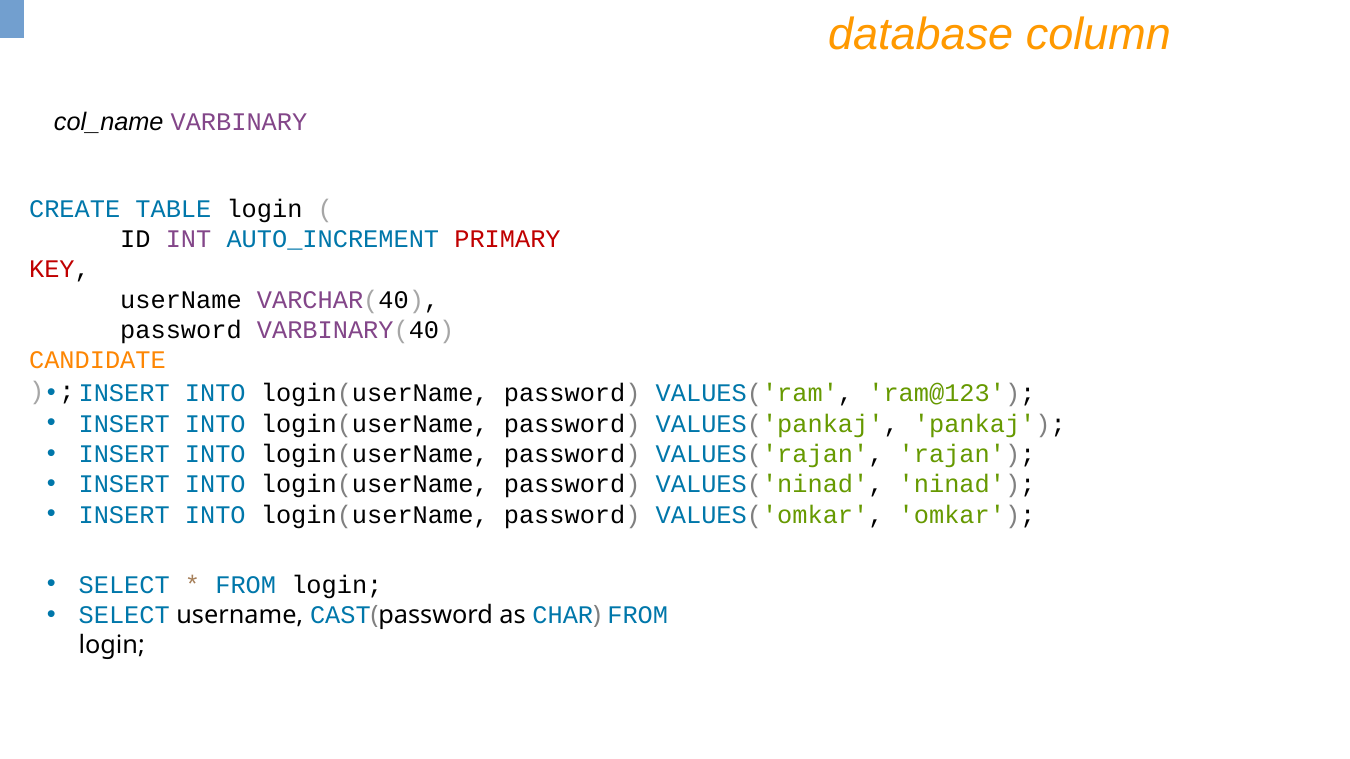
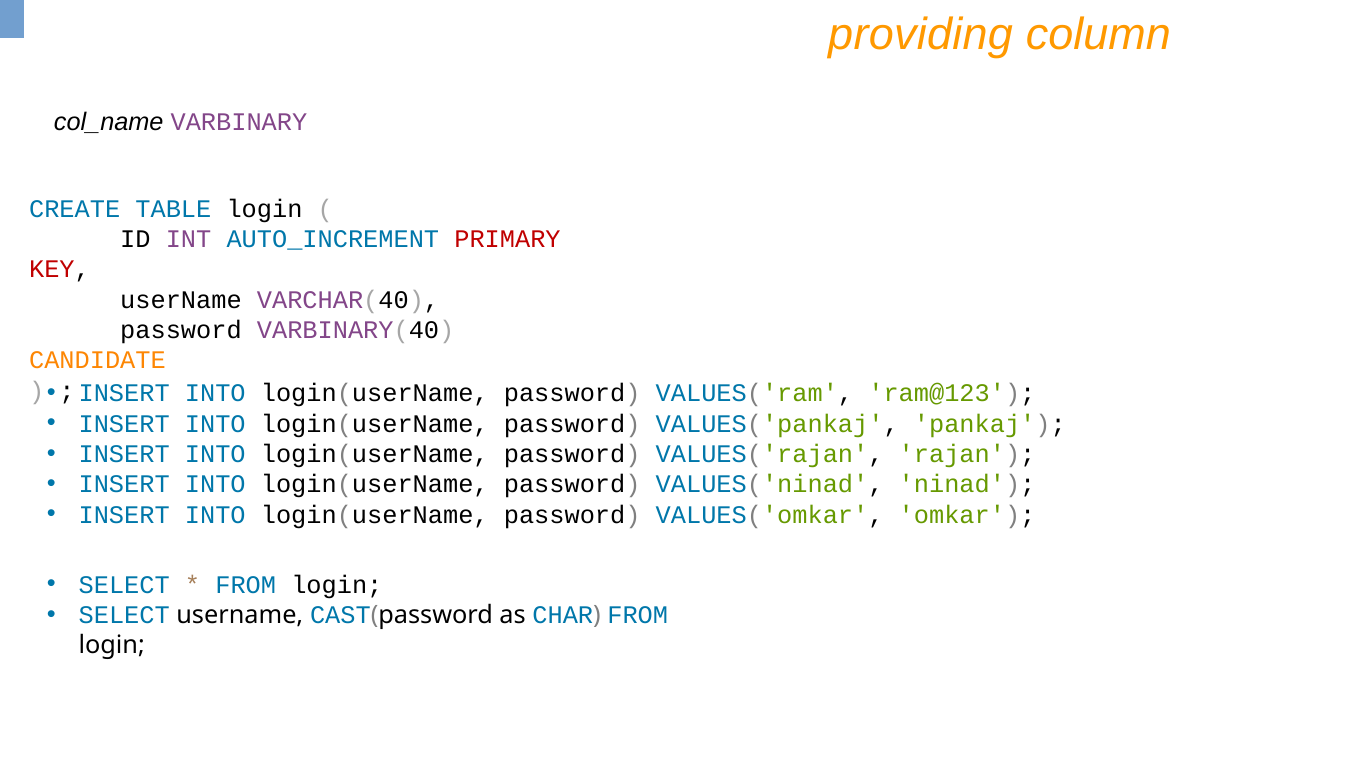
database: database -> providing
